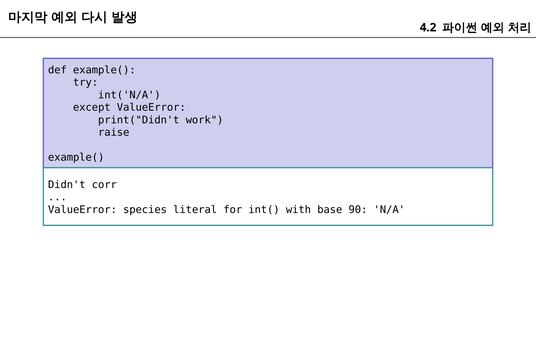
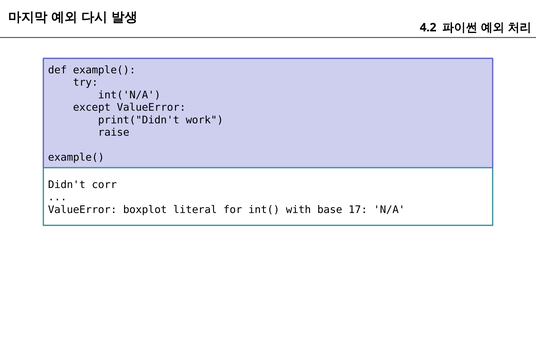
species: species -> boxplot
90: 90 -> 17
